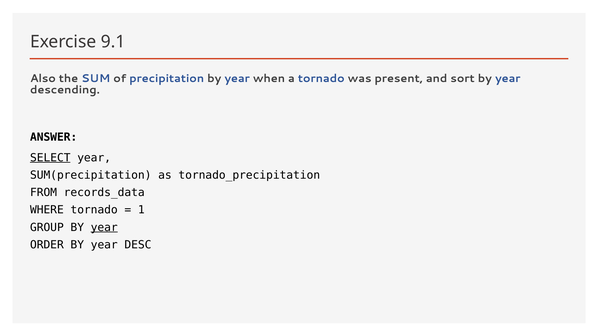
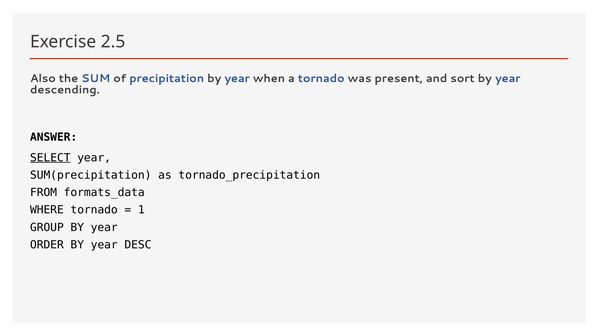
9.1: 9.1 -> 2.5
records_data: records_data -> formats_data
year at (104, 228) underline: present -> none
